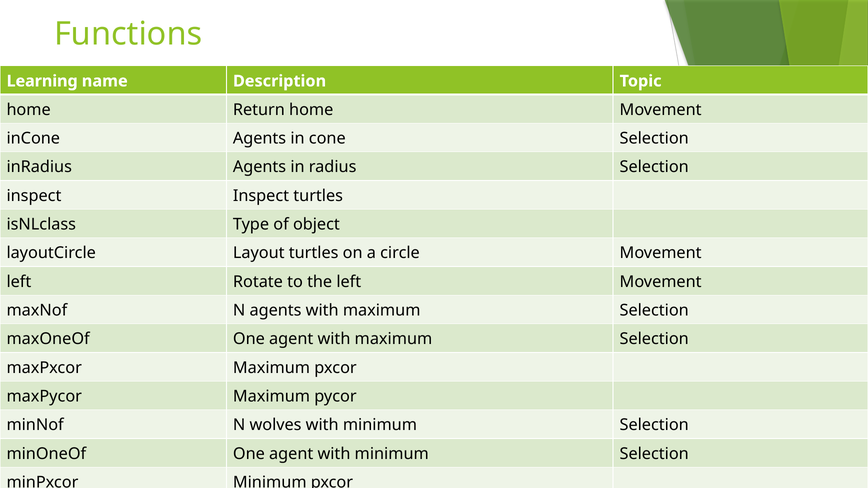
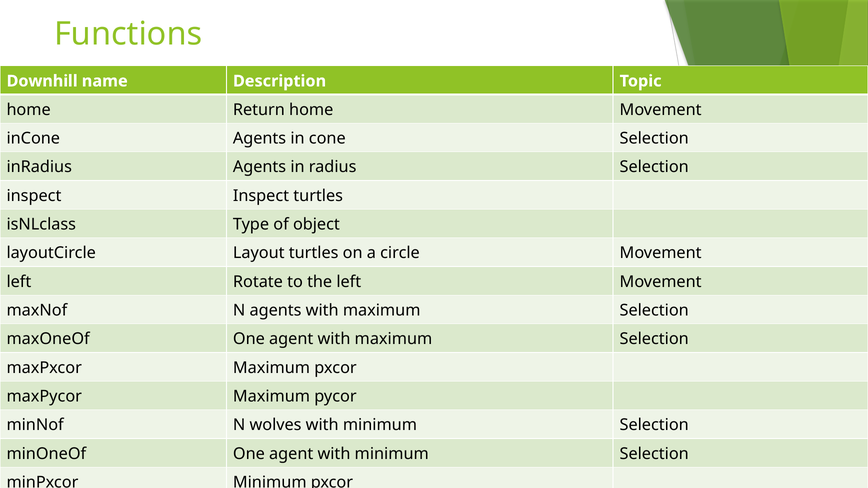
Learning: Learning -> Downhill
